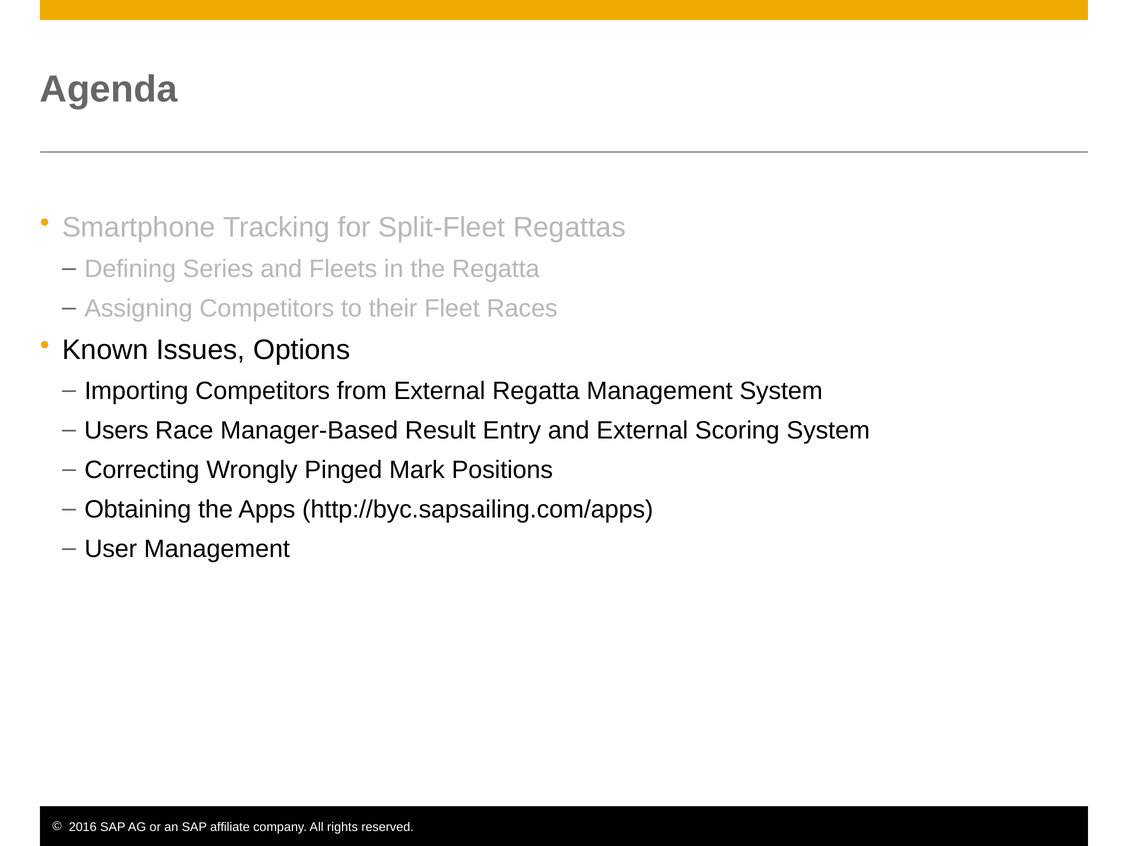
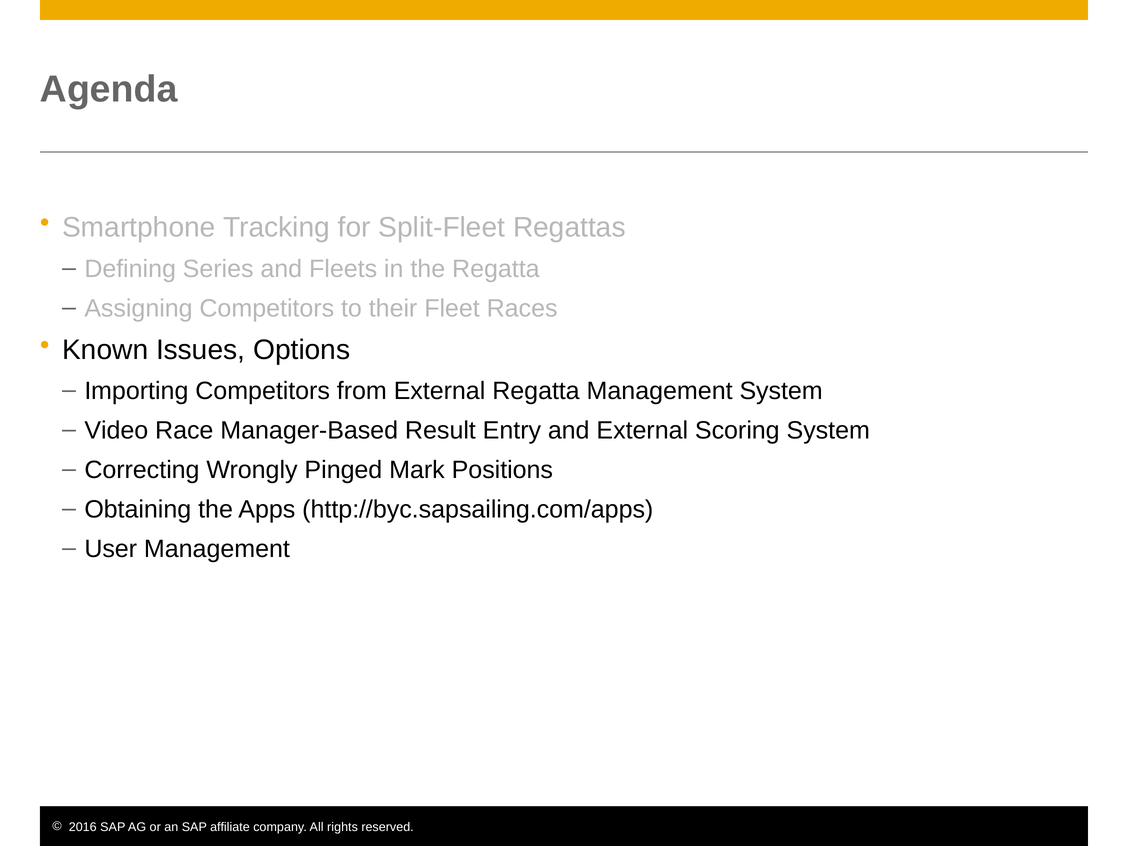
Users: Users -> Video
